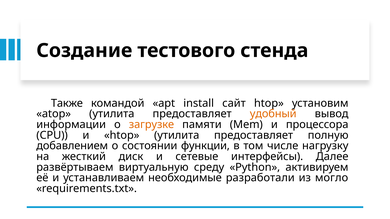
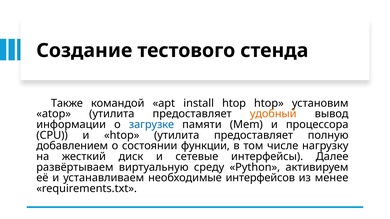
install сайт: сайт -> htop
загрузке colour: orange -> blue
разработали: разработали -> интерфейсов
могло: могло -> менее
